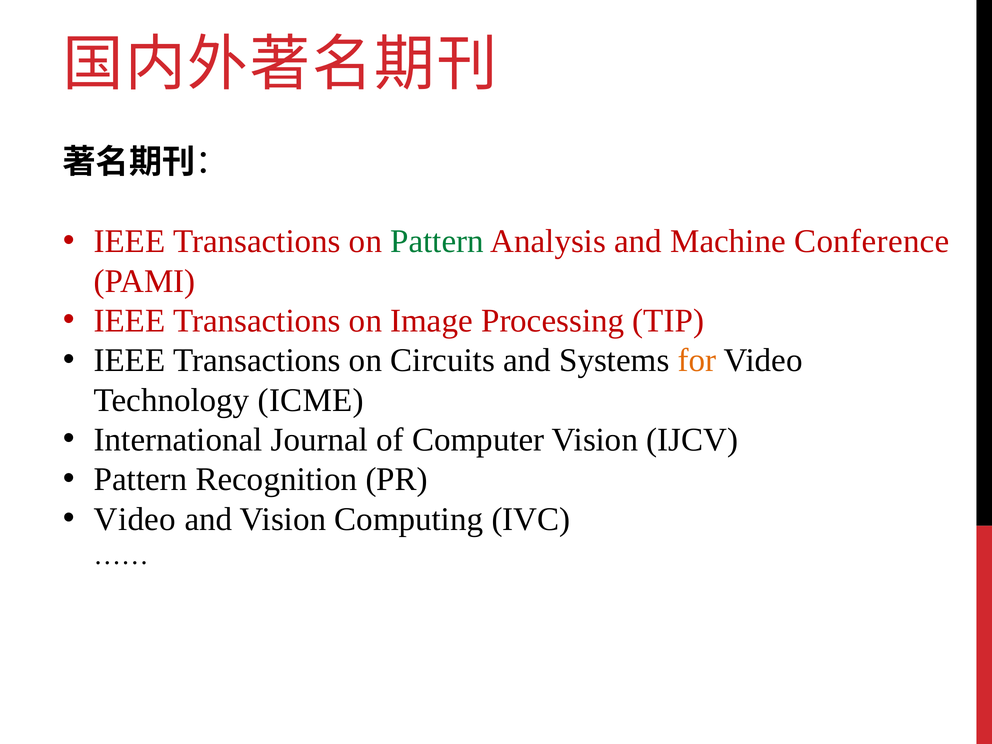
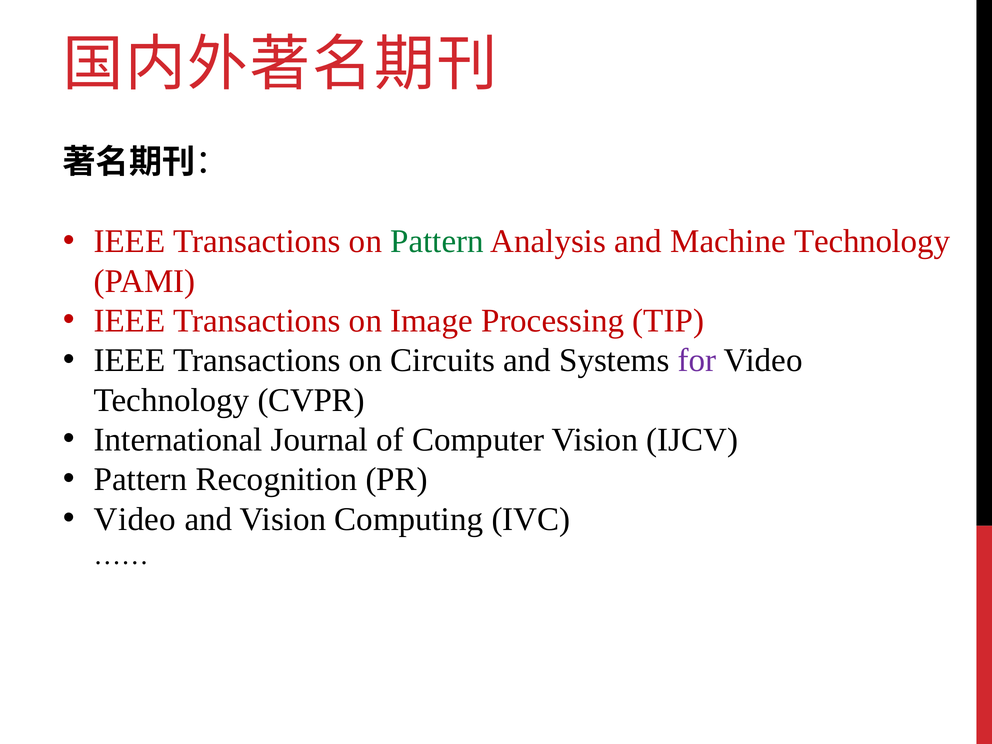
Machine Conference: Conference -> Technology
for colour: orange -> purple
ICME: ICME -> CVPR
